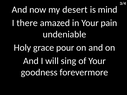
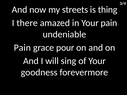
desert: desert -> streets
mind: mind -> thing
Holy at (22, 48): Holy -> Pain
